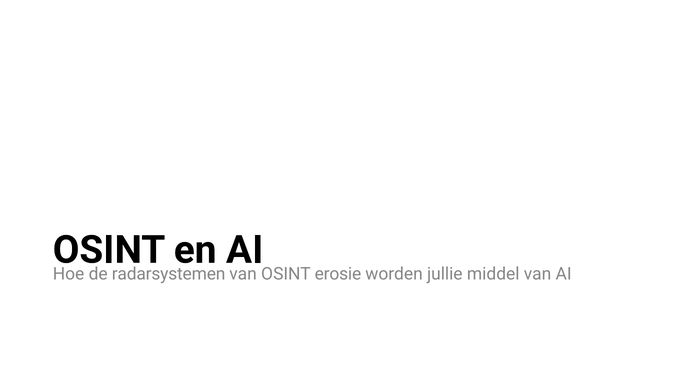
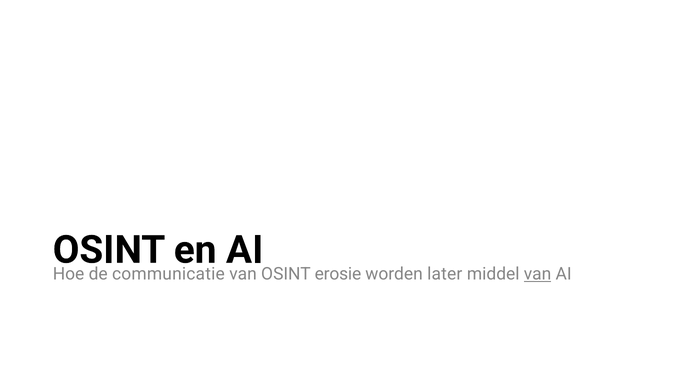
radarsystemen: radarsystemen -> communicatie
jullie: jullie -> later
van at (538, 274) underline: none -> present
